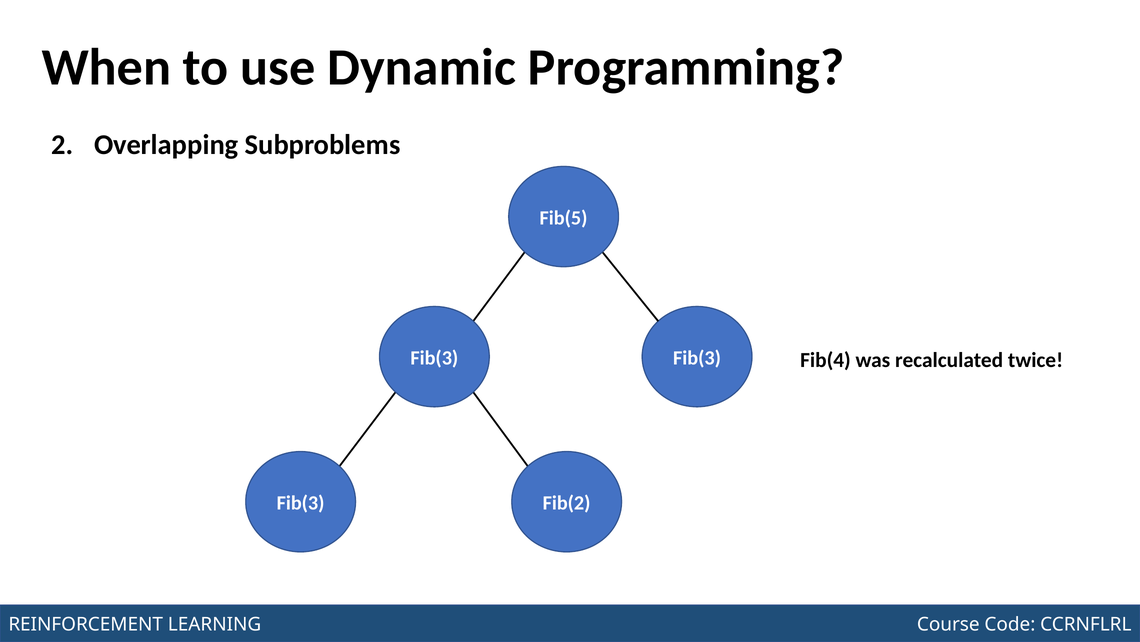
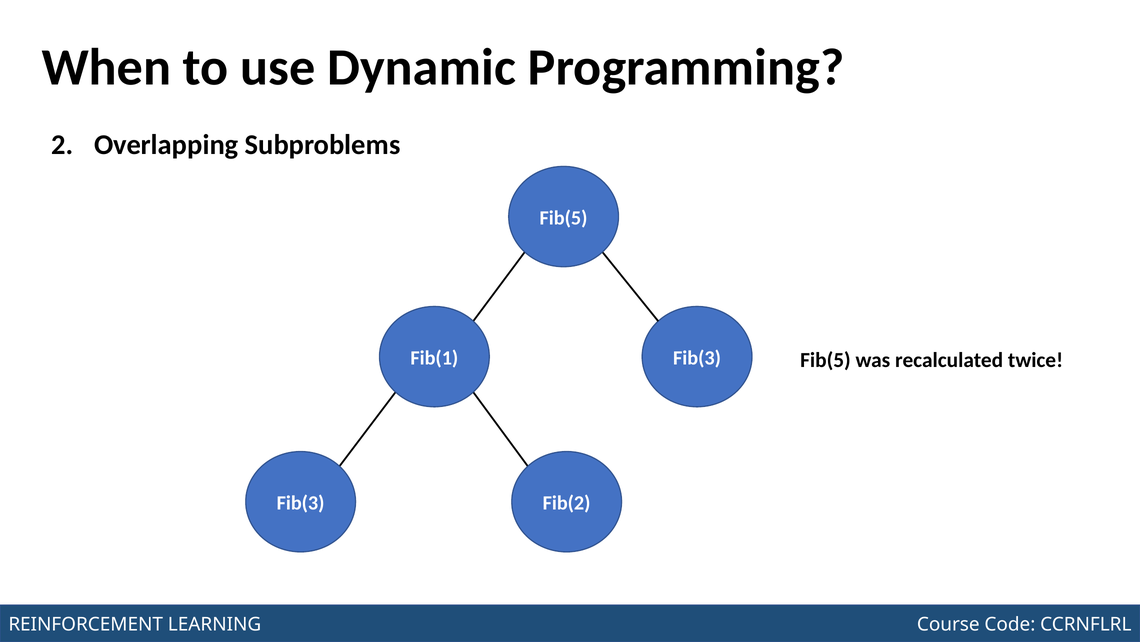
Fib(3 at (434, 358): Fib(3 -> Fib(1
Fib(4 at (825, 360): Fib(4 -> Fib(5
